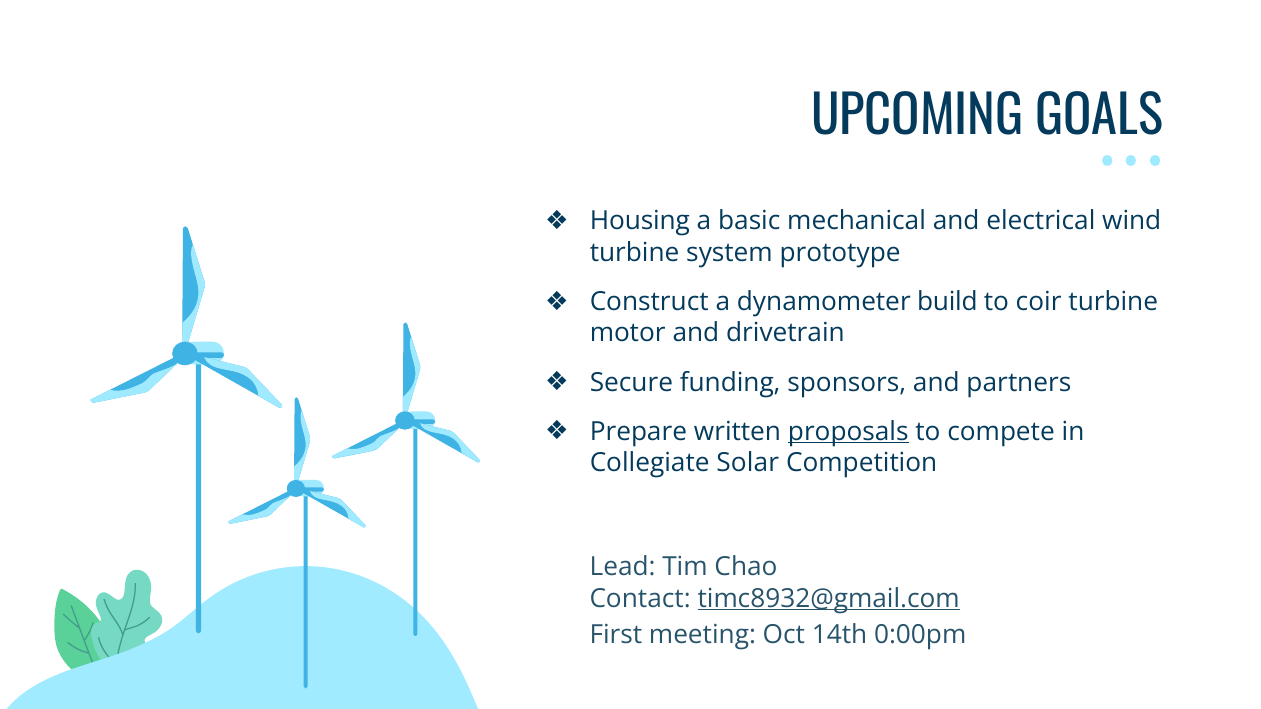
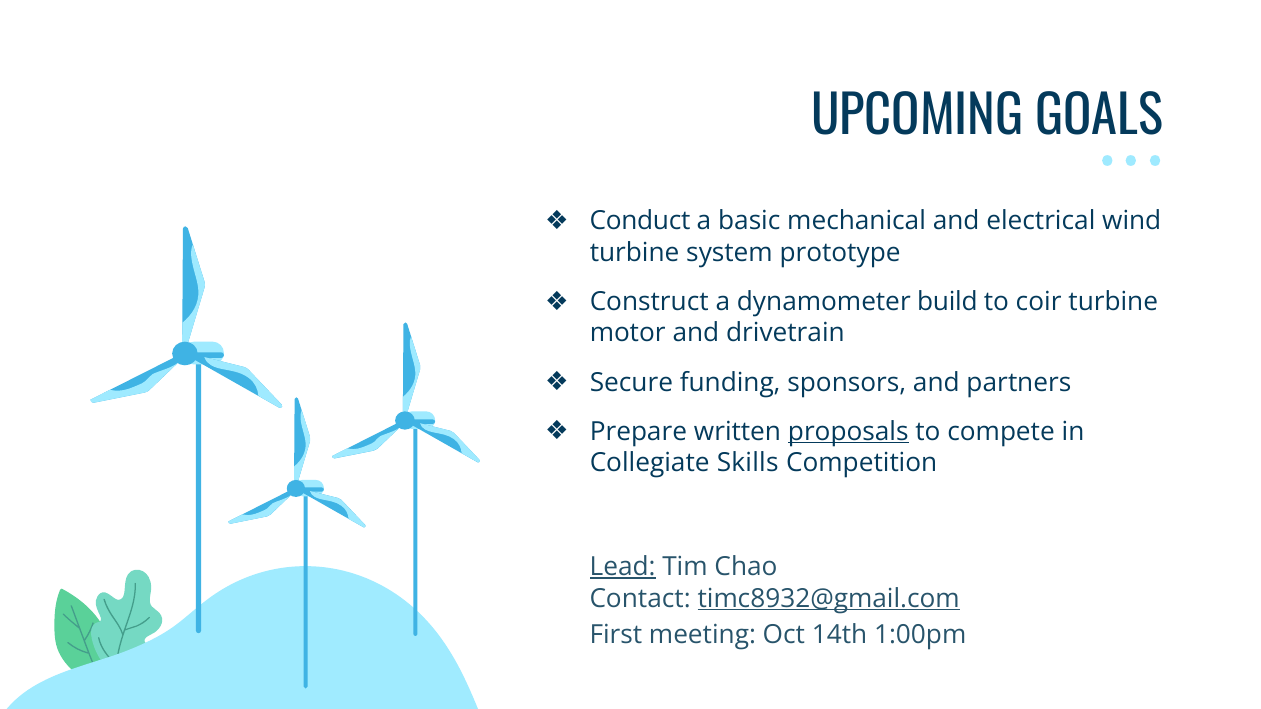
Housing: Housing -> Conduct
Solar: Solar -> Skills
Lead underline: none -> present
0:00pm: 0:00pm -> 1:00pm
